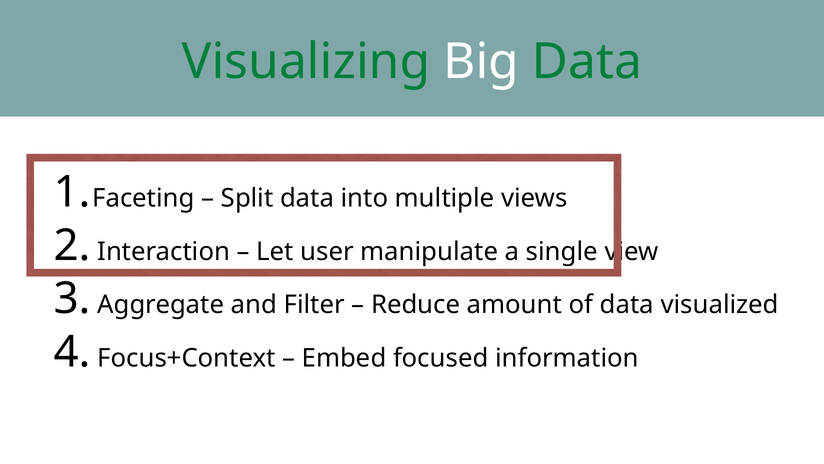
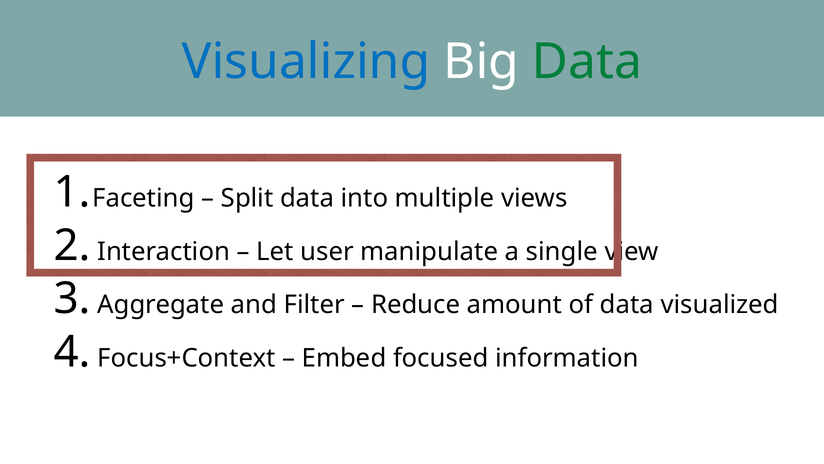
Visualizing colour: green -> blue
